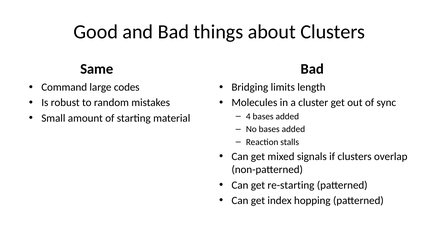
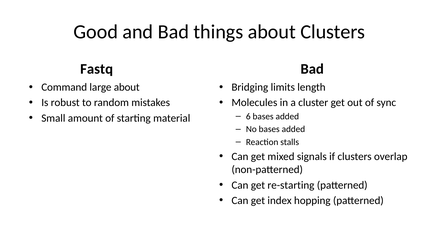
Same: Same -> Fastq
large codes: codes -> about
4: 4 -> 6
